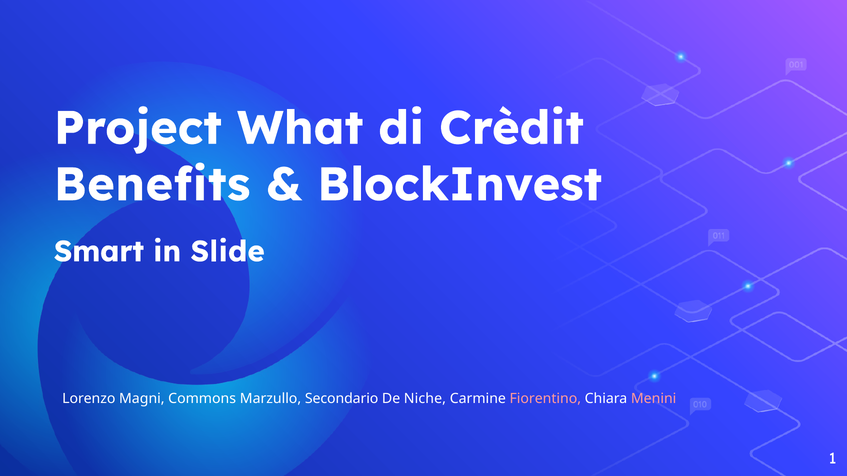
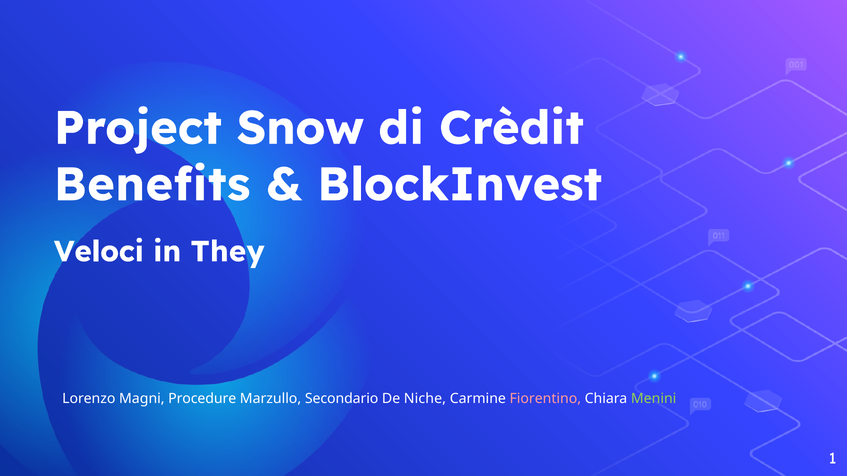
What: What -> Snow
Smart: Smart -> Veloci
Slide: Slide -> They
Commons: Commons -> Procedure
Menini colour: pink -> light green
